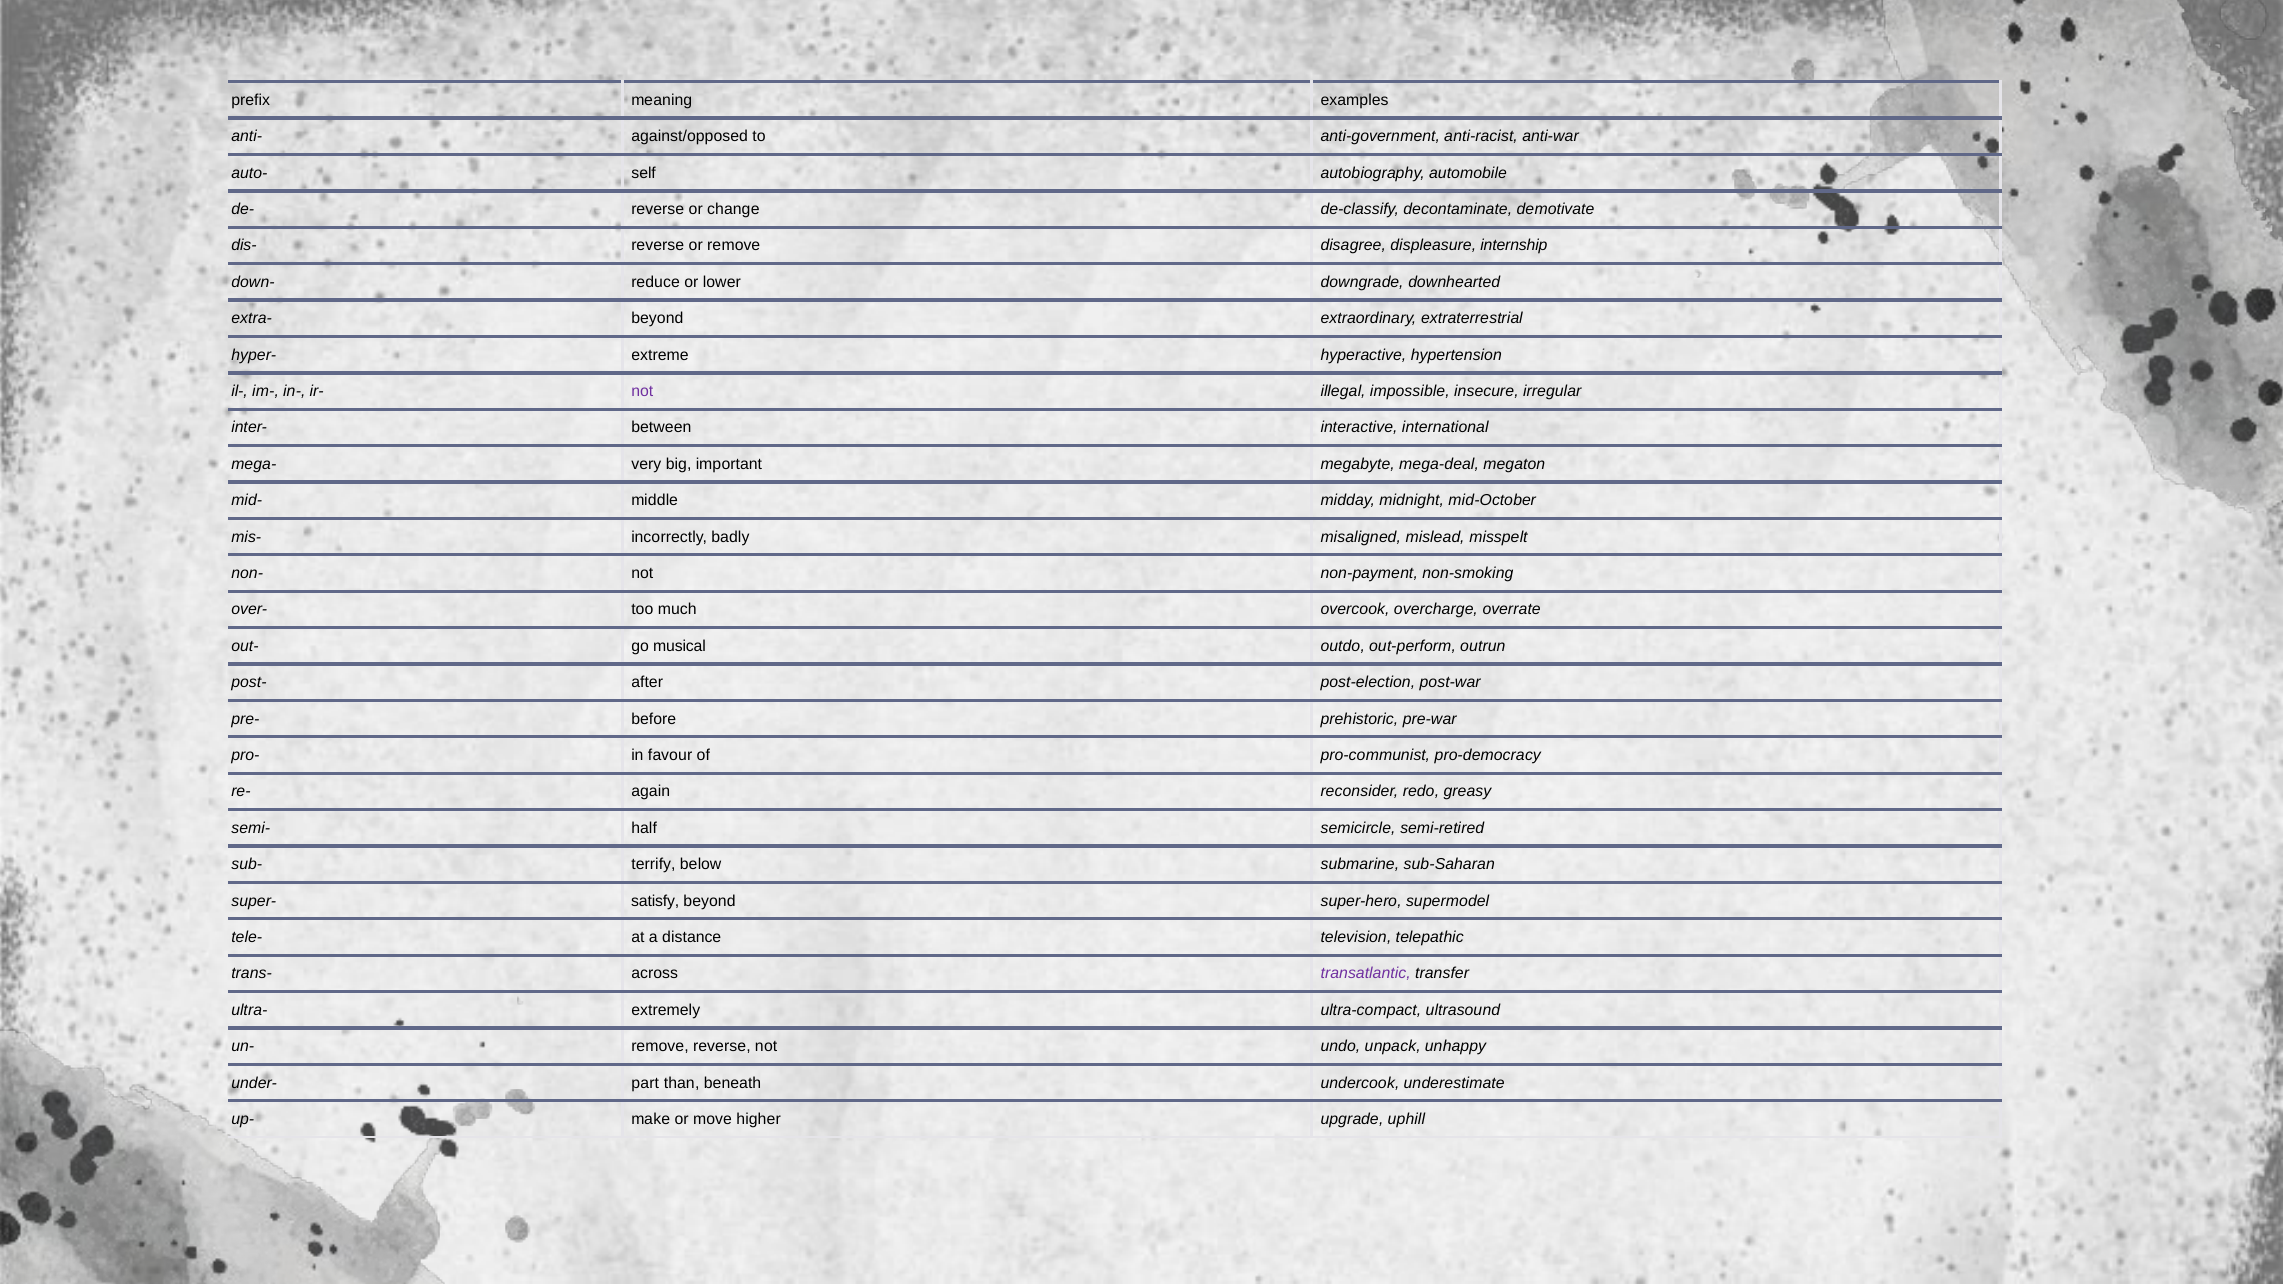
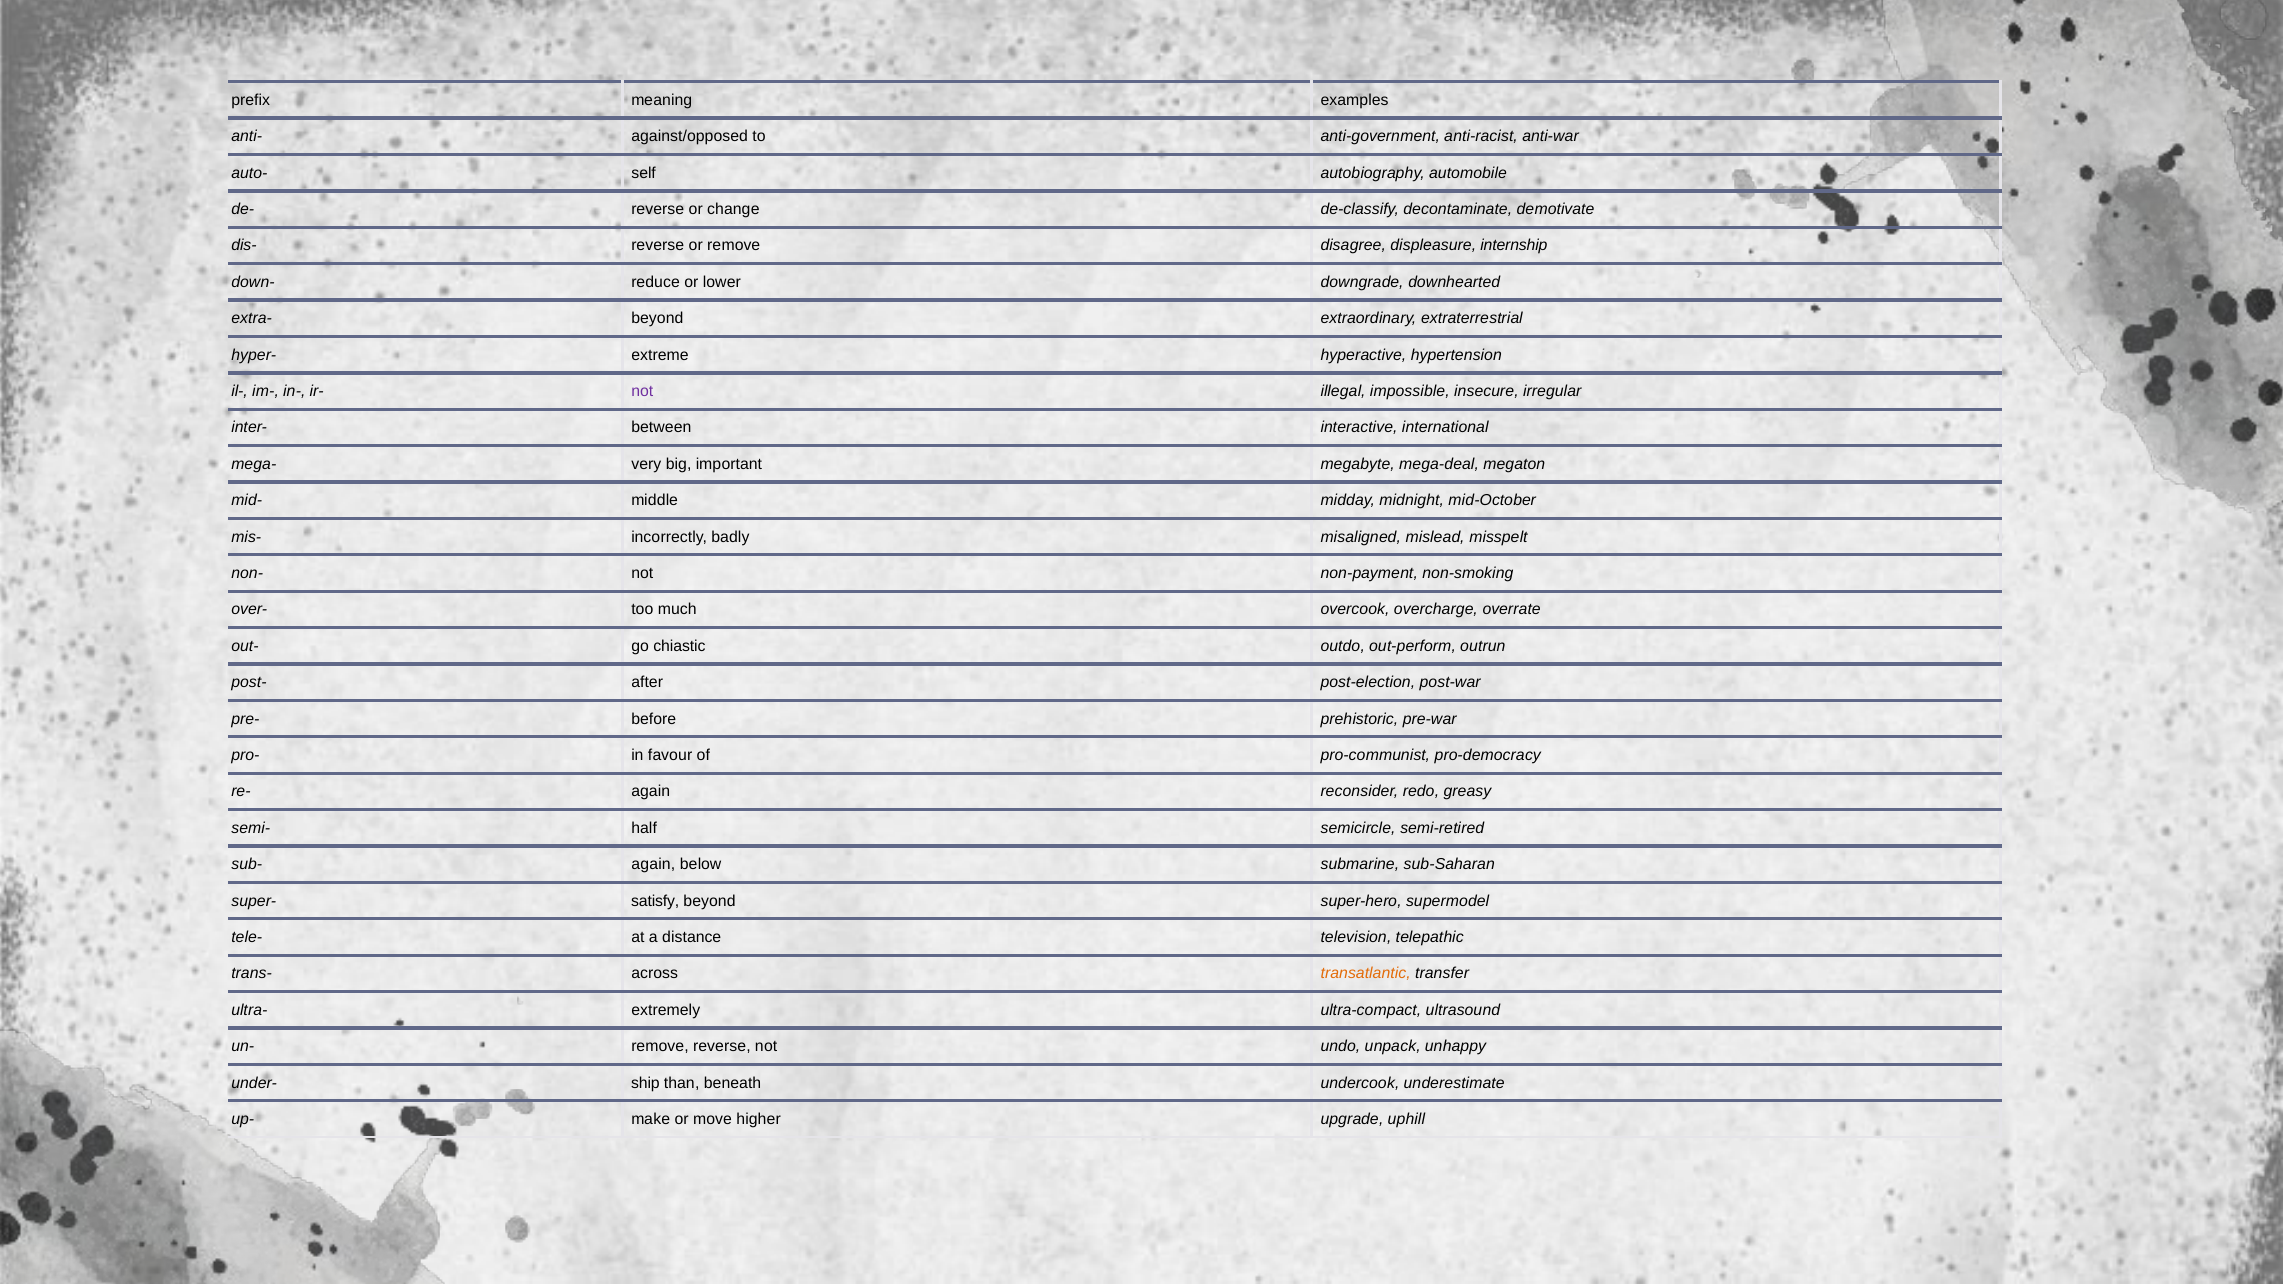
musical: musical -> chiastic
sub- terrify: terrify -> again
transatlantic colour: purple -> orange
part: part -> ship
